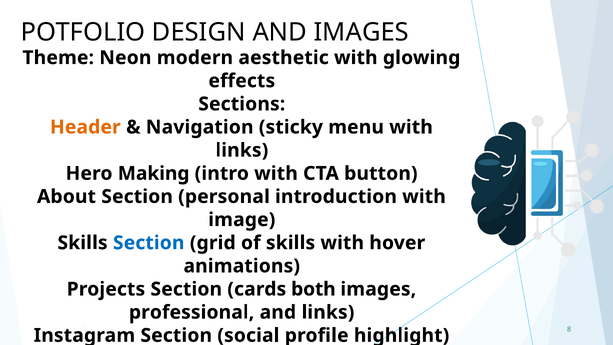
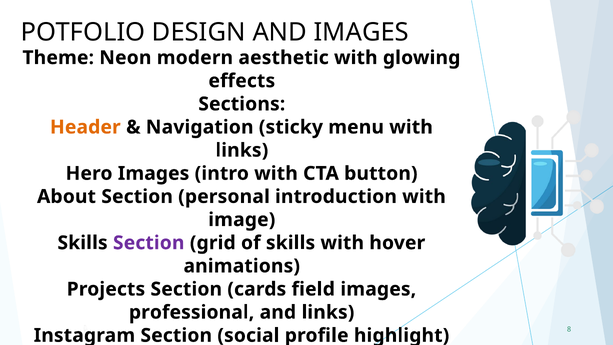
Hero Making: Making -> Images
Section at (149, 243) colour: blue -> purple
both: both -> field
